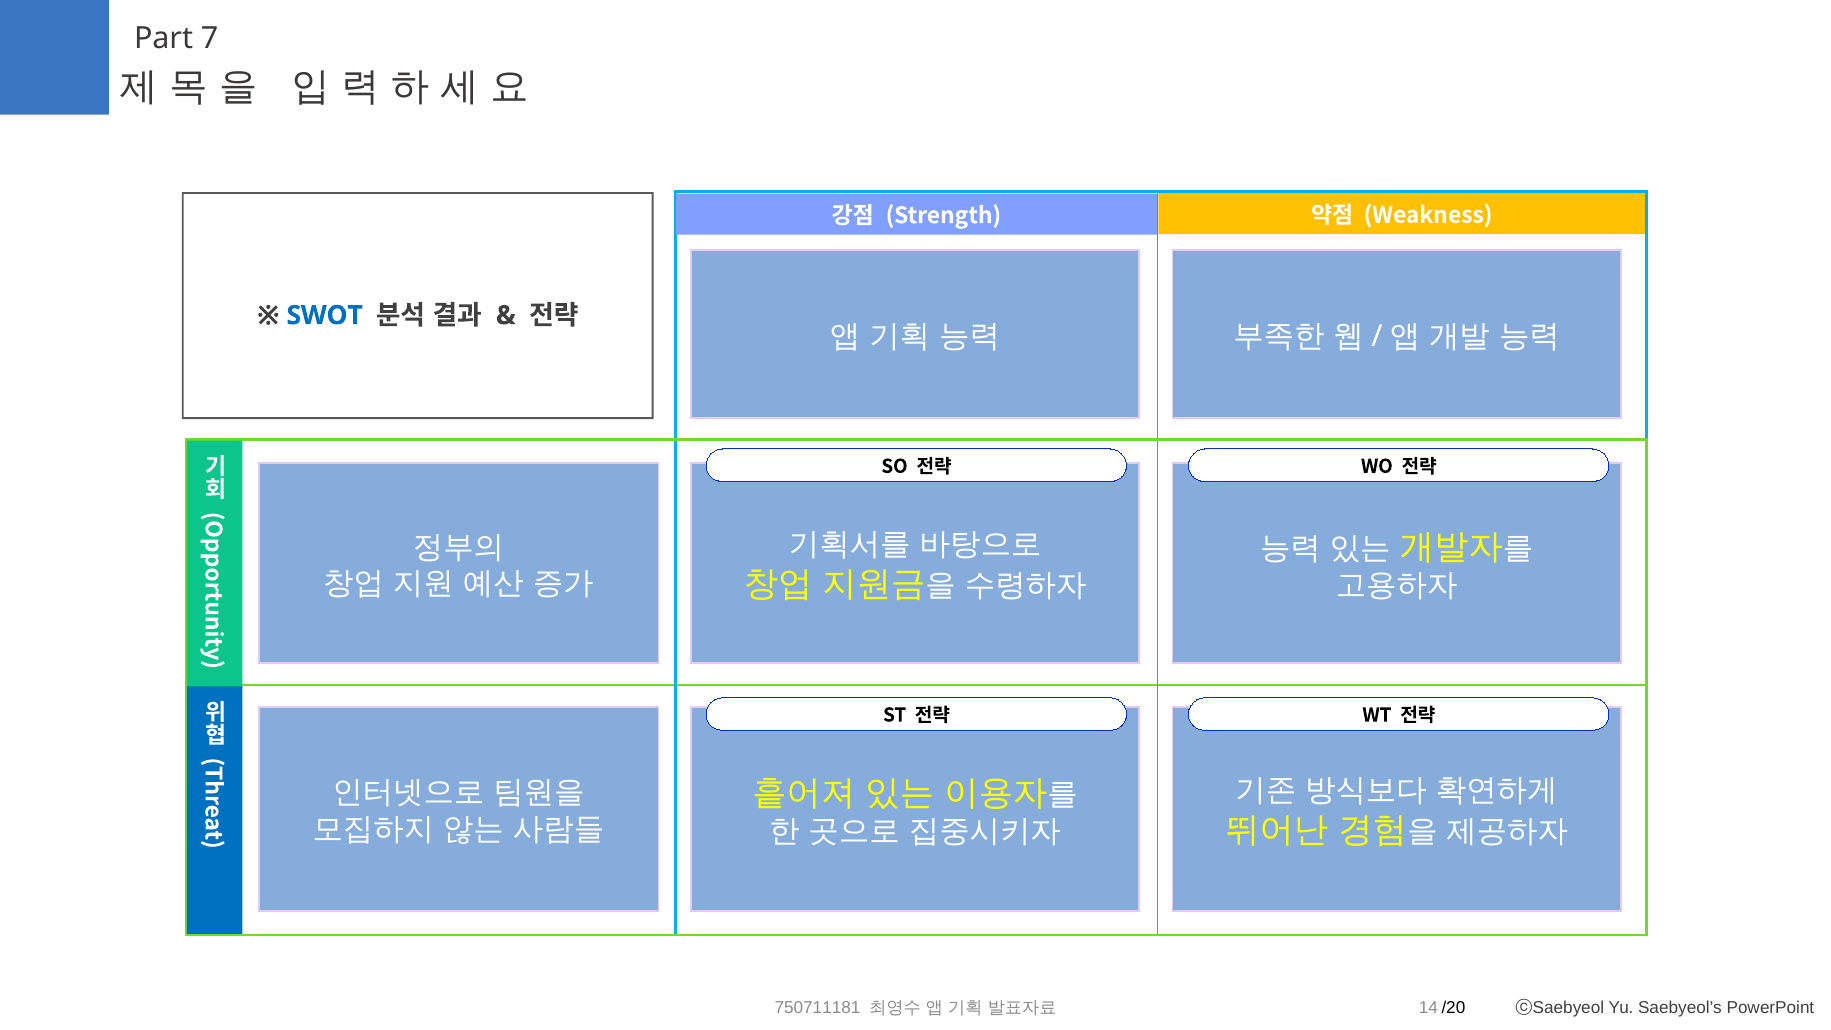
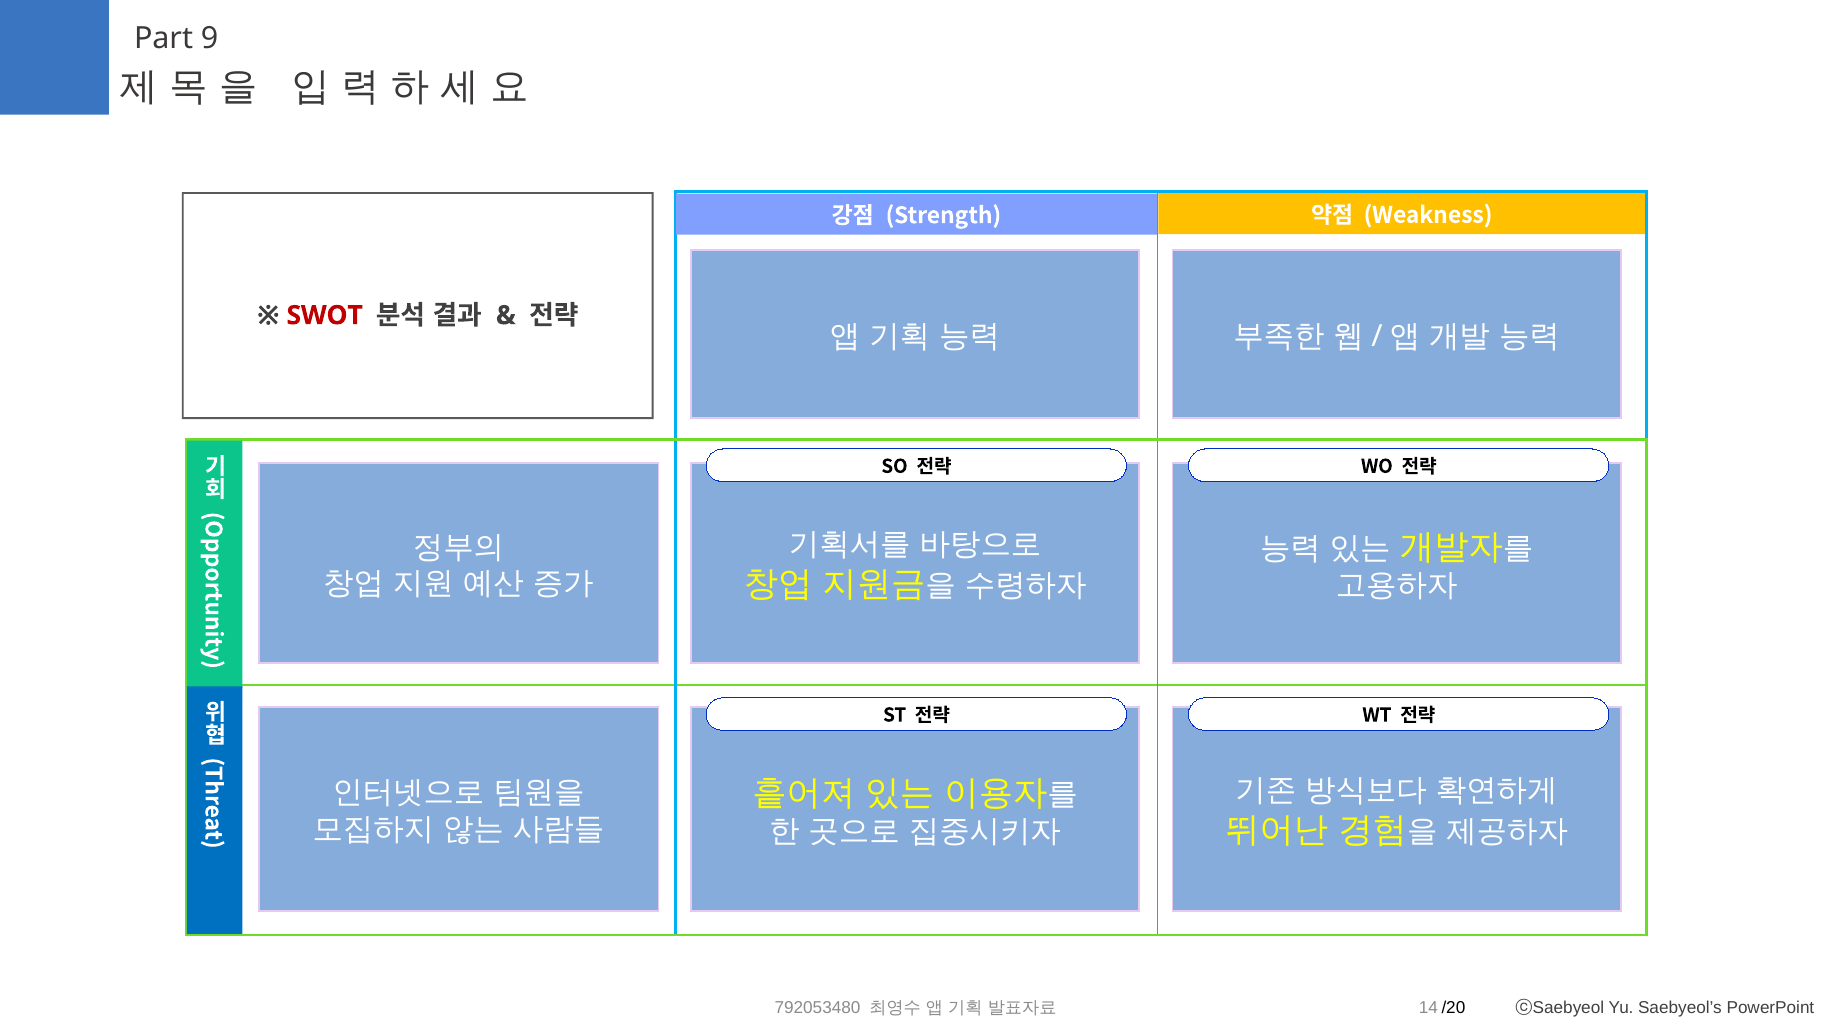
7: 7 -> 9
SWOT colour: blue -> red
750711181: 750711181 -> 792053480
